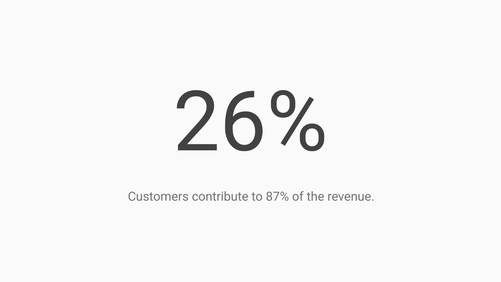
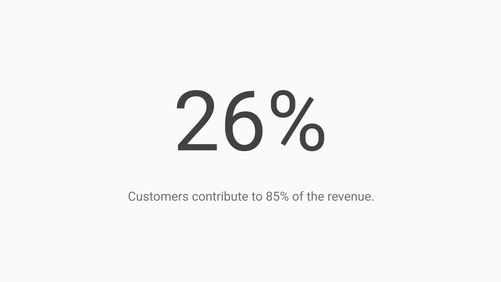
87%: 87% -> 85%
